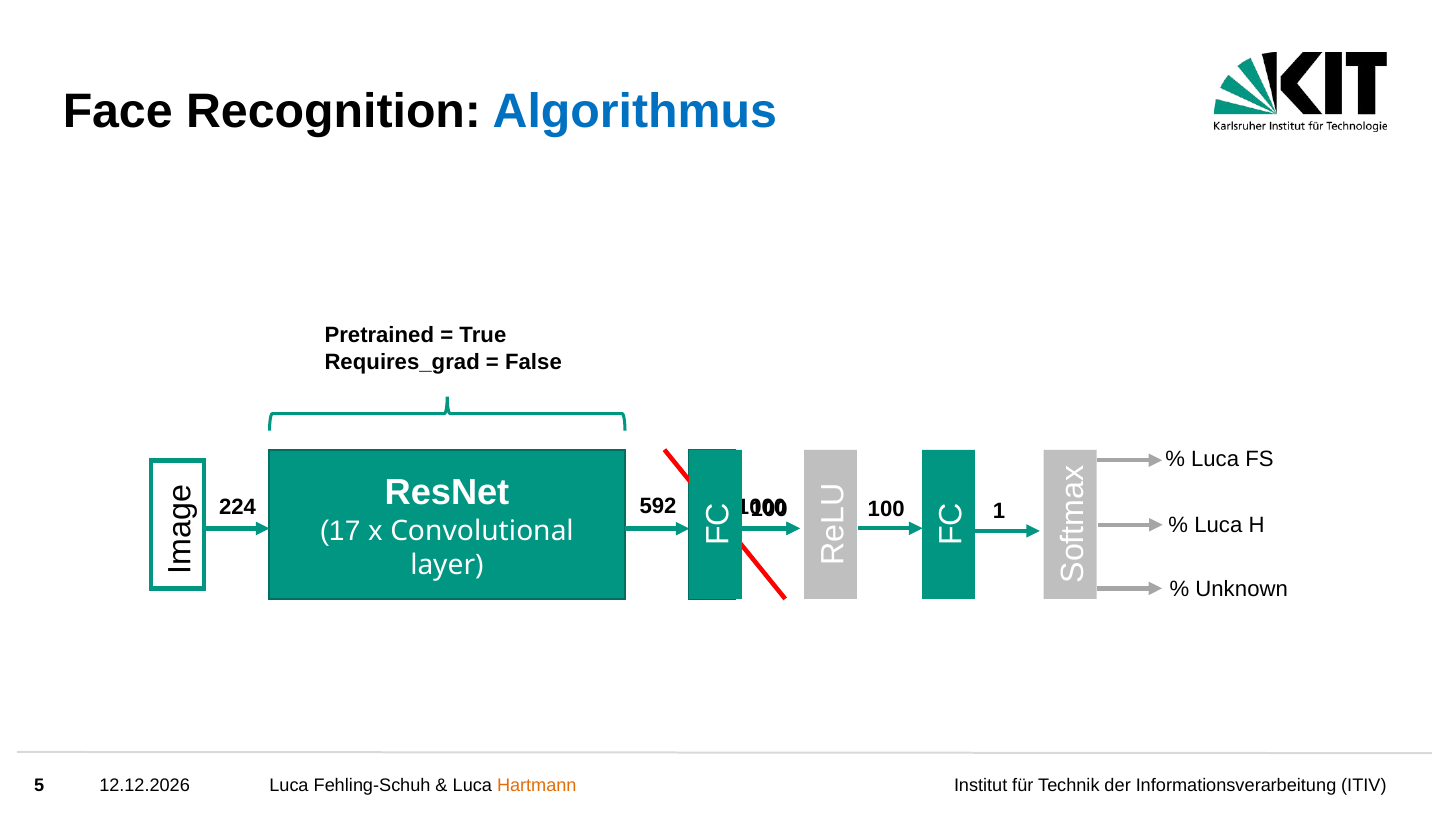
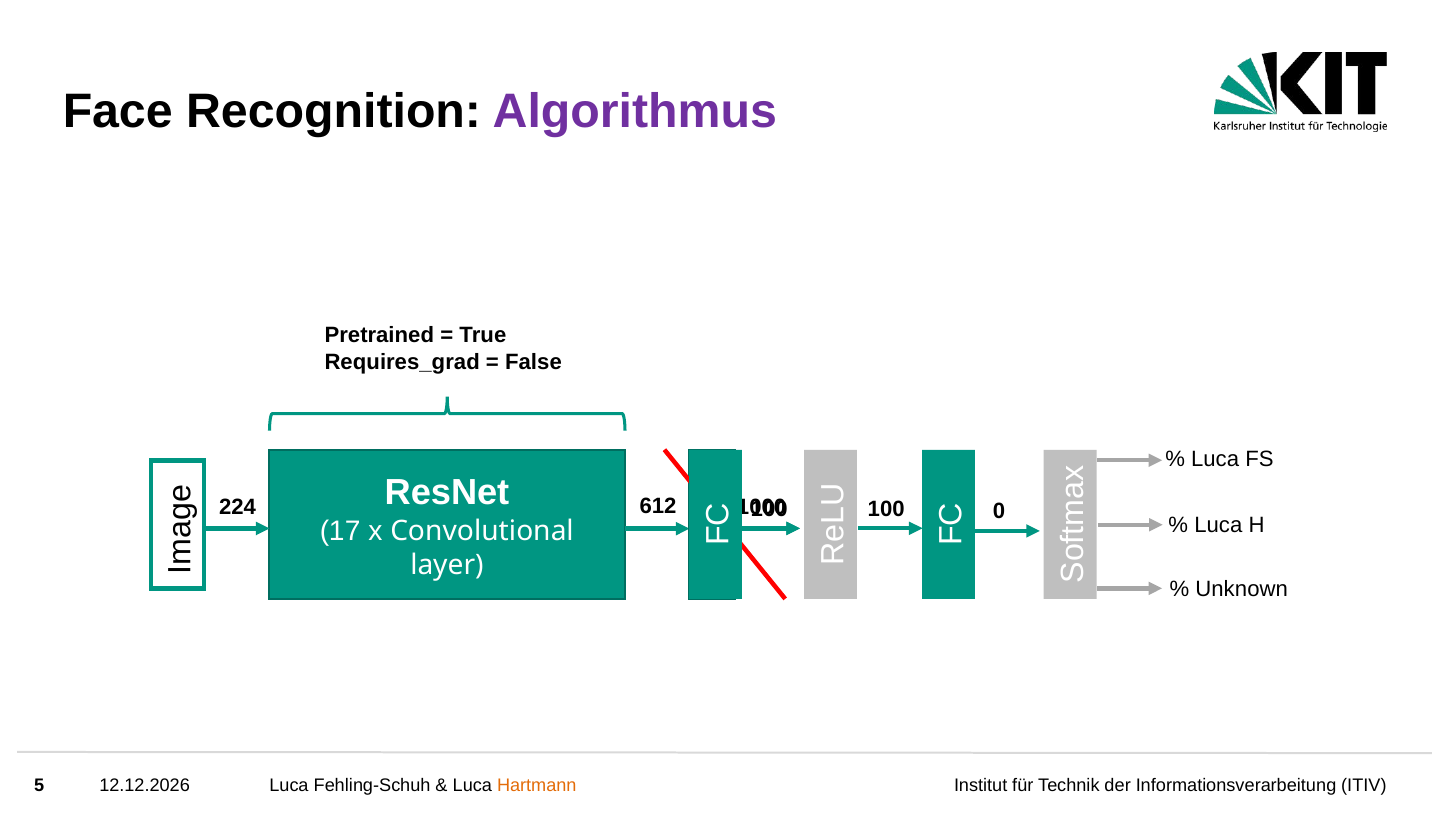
Algorithmus colour: blue -> purple
592: 592 -> 612
1: 1 -> 0
